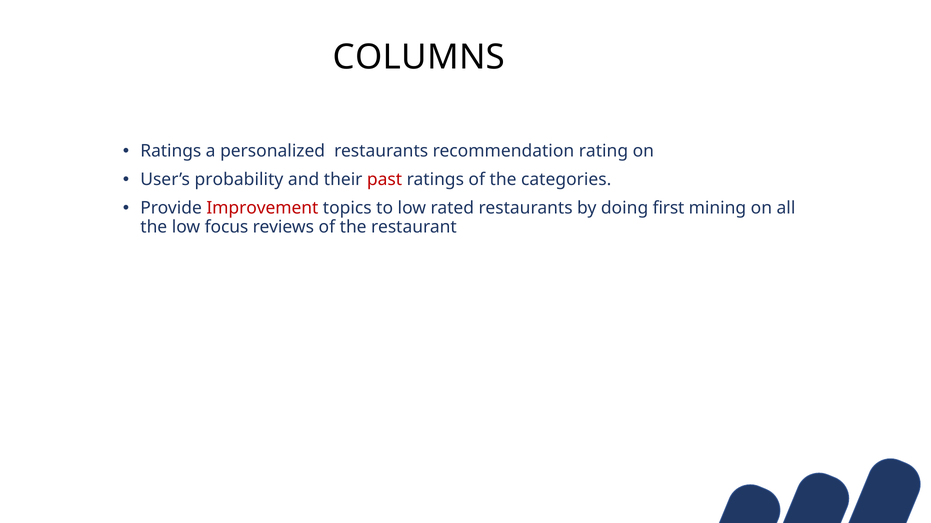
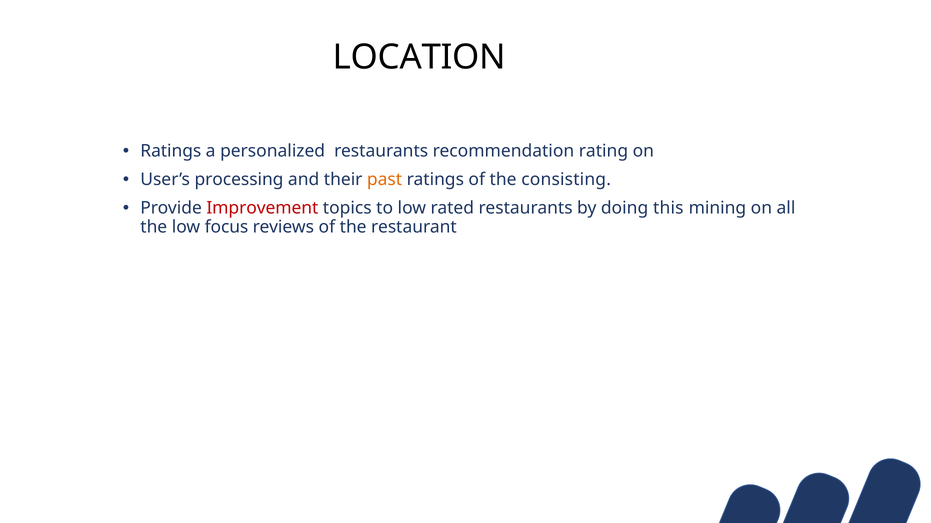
COLUMNS: COLUMNS -> LOCATION
probability: probability -> processing
past colour: red -> orange
categories: categories -> consisting
first: first -> this
